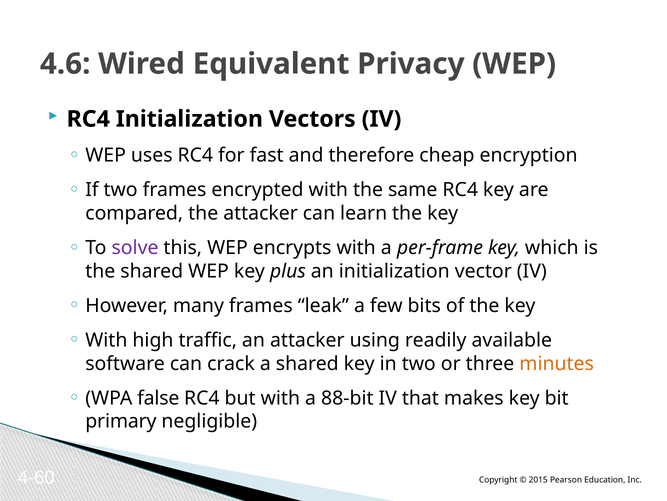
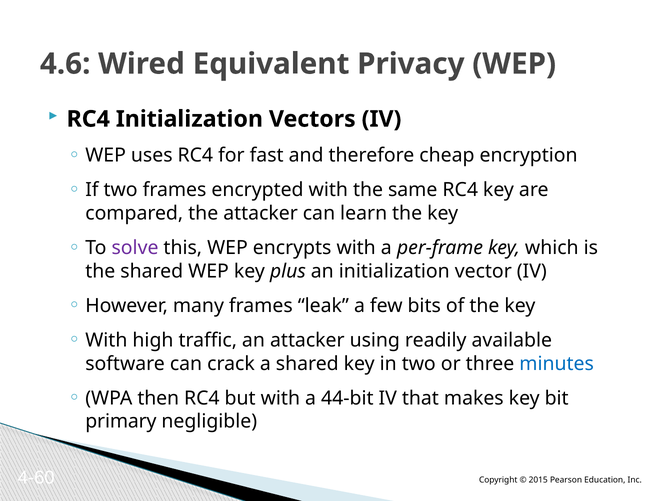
minutes colour: orange -> blue
false: false -> then
88-bit: 88-bit -> 44-bit
